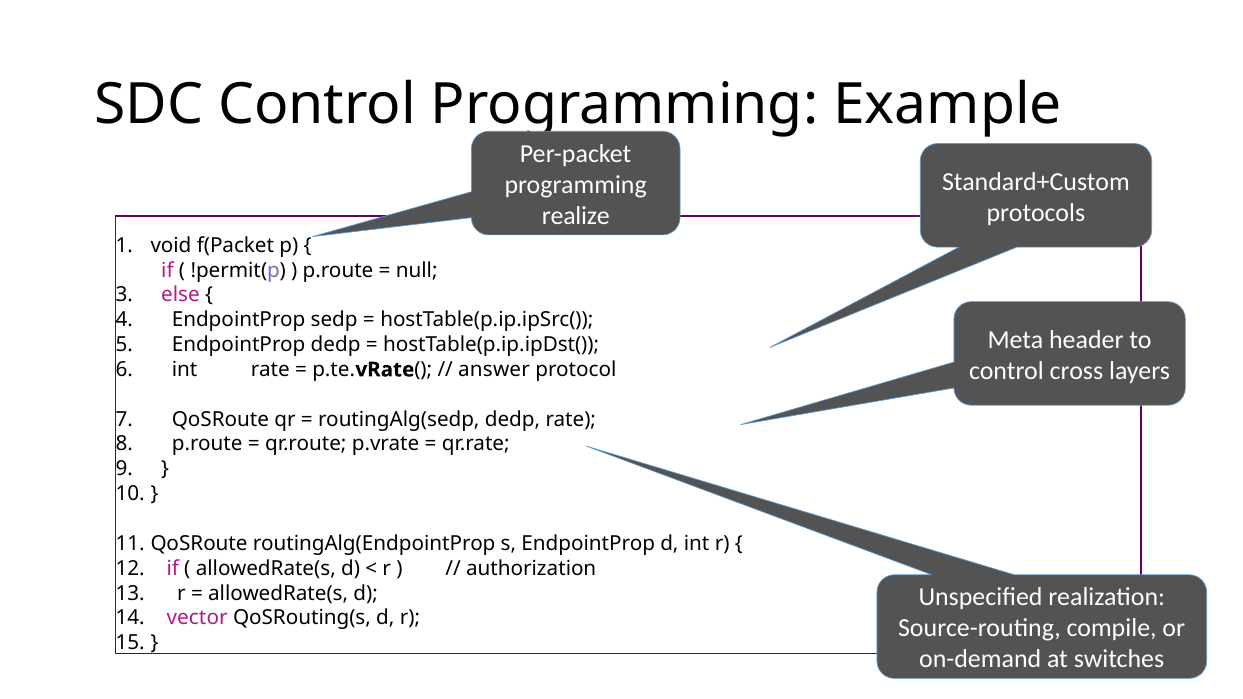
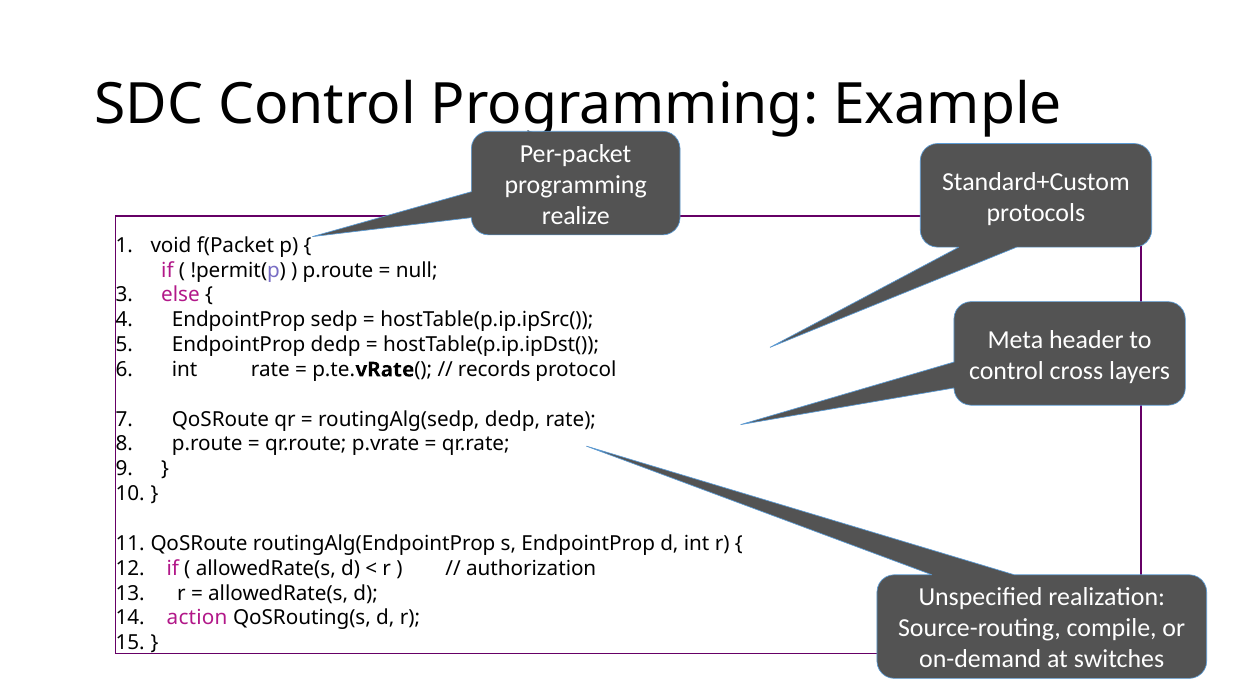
answer: answer -> records
vector: vector -> action
